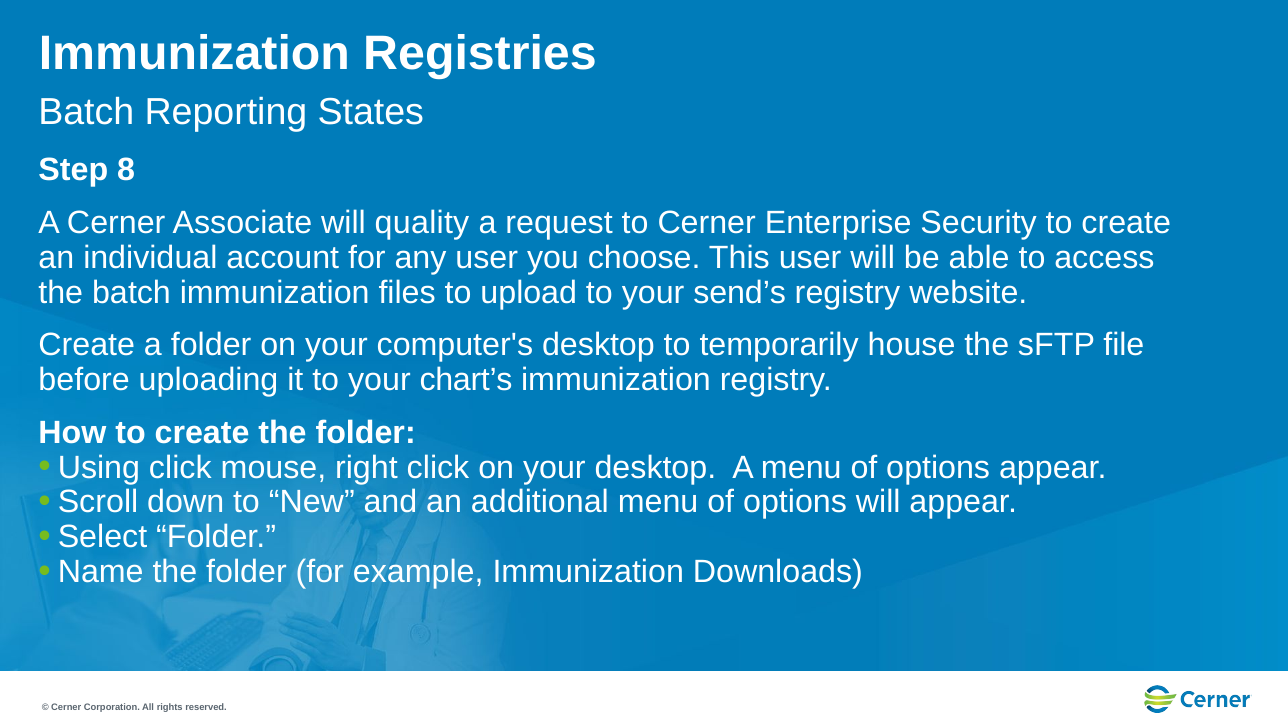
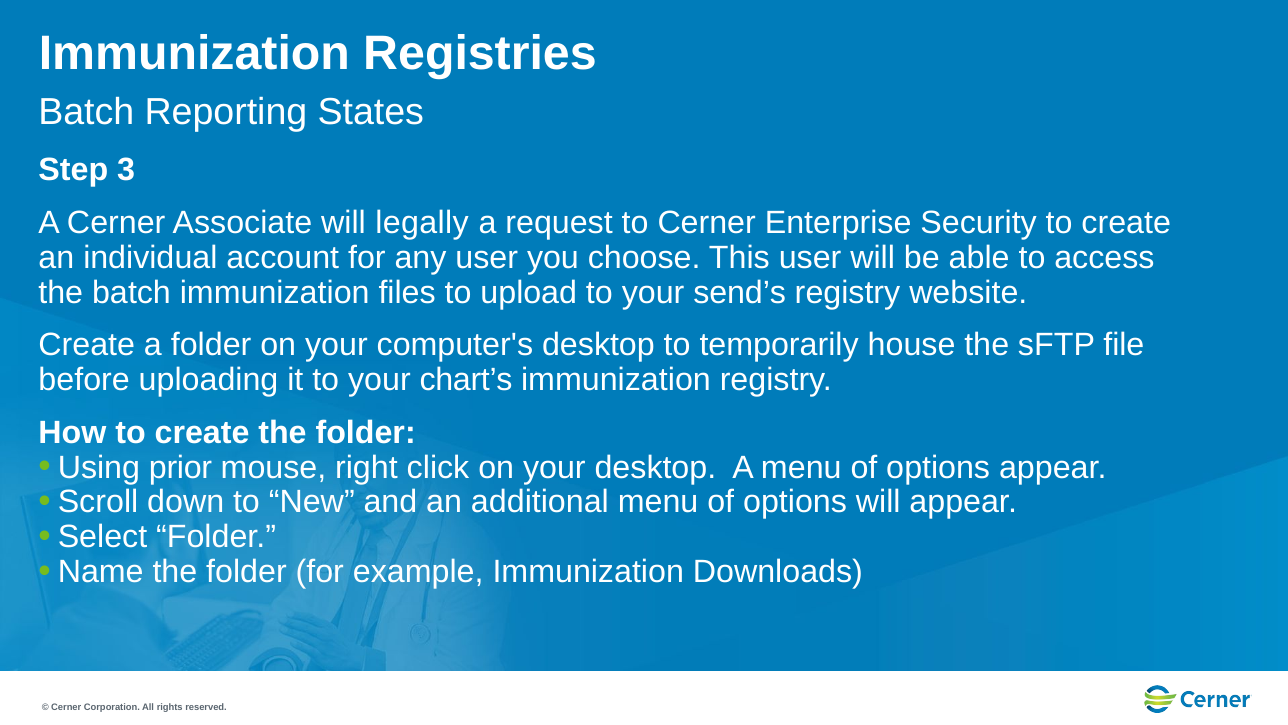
8: 8 -> 3
quality: quality -> legally
Using click: click -> prior
